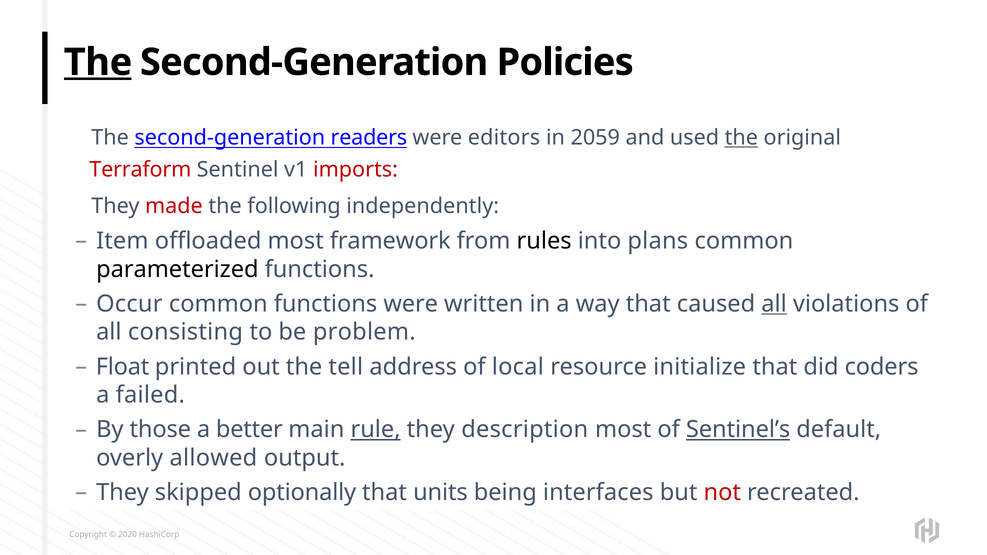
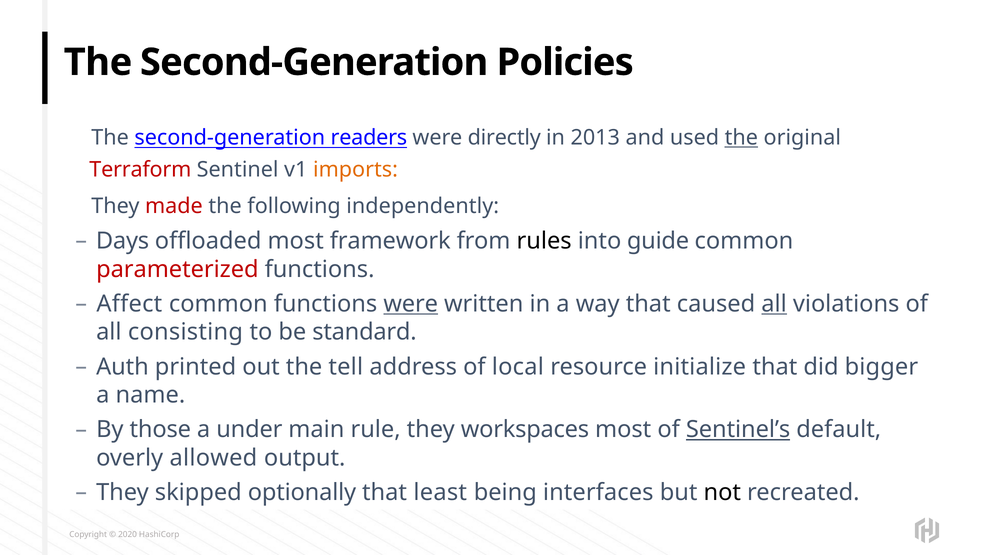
The at (98, 62) underline: present -> none
editors: editors -> directly
2059: 2059 -> 2013
imports colour: red -> orange
Item: Item -> Days
plans: plans -> guide
parameterized colour: black -> red
Occur: Occur -> Affect
were at (411, 304) underline: none -> present
problem: problem -> standard
Float: Float -> Auth
coders: coders -> bigger
failed: failed -> name
better: better -> under
rule underline: present -> none
description: description -> workspaces
units: units -> least
not colour: red -> black
